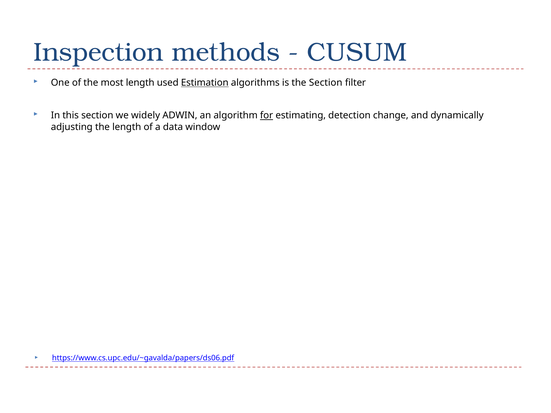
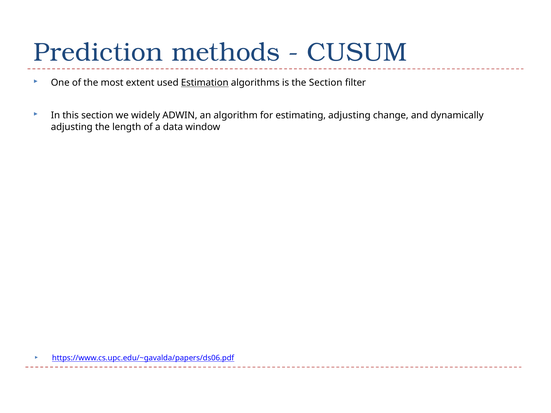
Inspection: Inspection -> Prediction
most length: length -> extent
for underline: present -> none
estimating detection: detection -> adjusting
